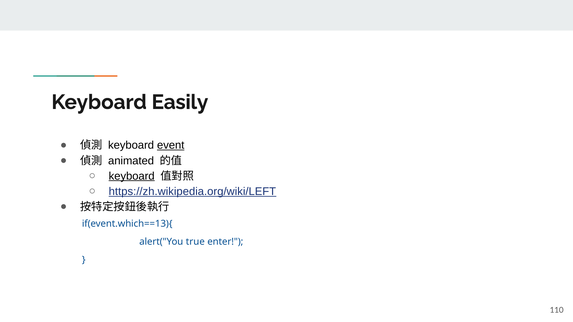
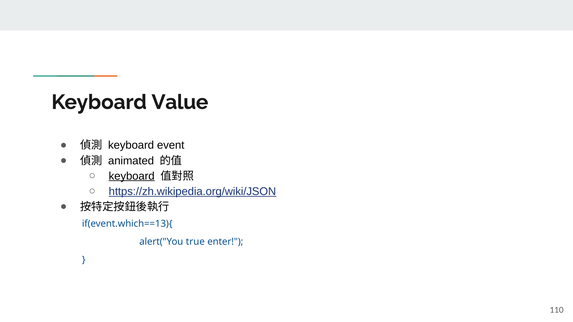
Easily: Easily -> Value
event underline: present -> none
https://zh.wikipedia.org/wiki/LEFT: https://zh.wikipedia.org/wiki/LEFT -> https://zh.wikipedia.org/wiki/JSON
